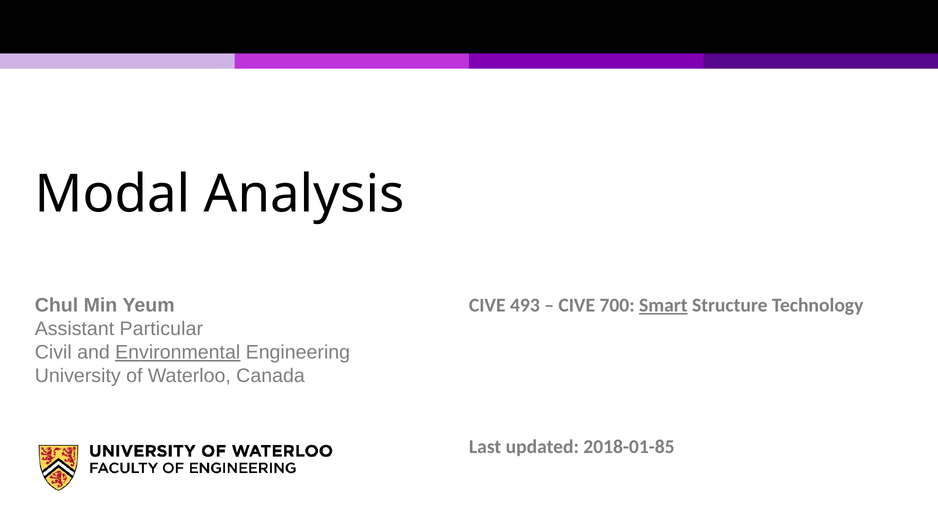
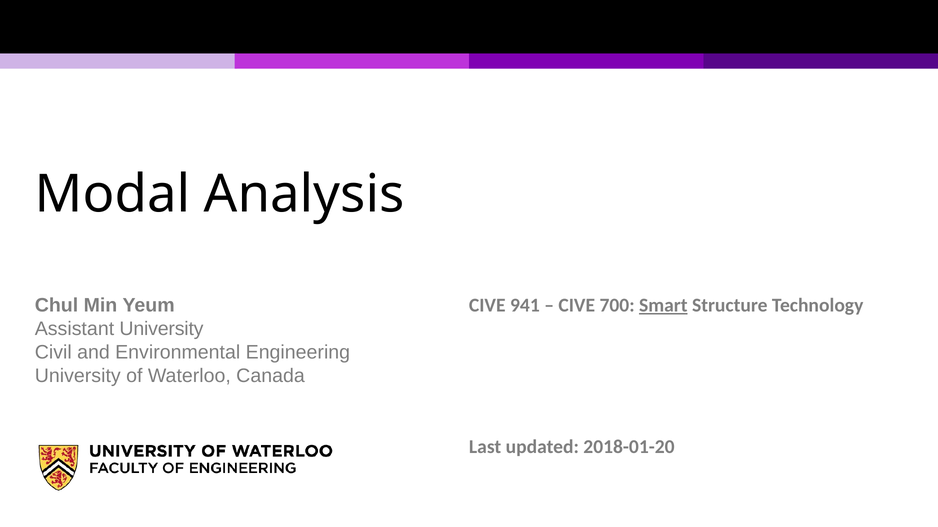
493: 493 -> 941
Assistant Particular: Particular -> University
Environmental underline: present -> none
2018-01-85: 2018-01-85 -> 2018-01-20
